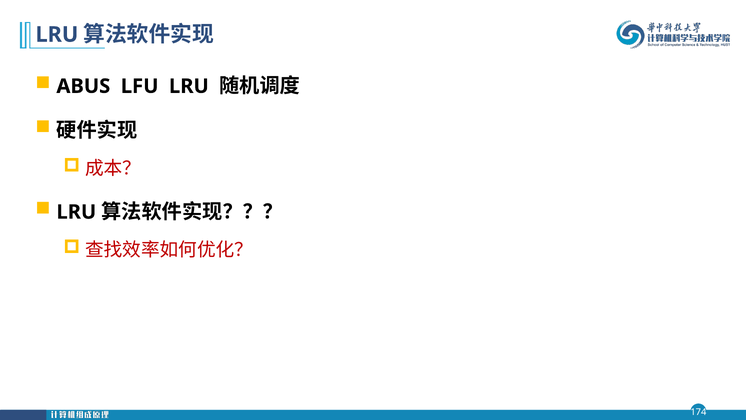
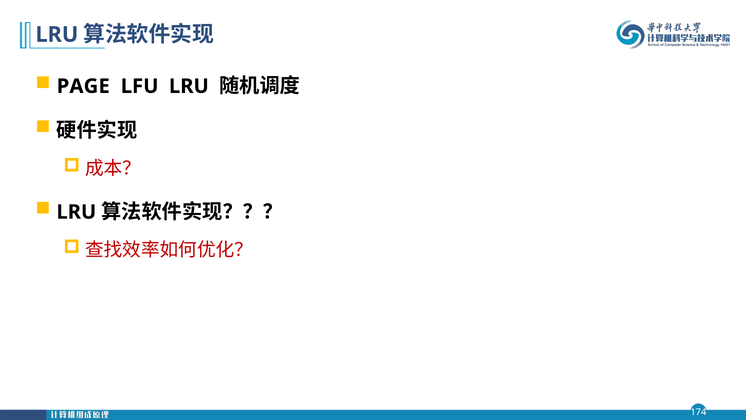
ABUS: ABUS -> PAGE
